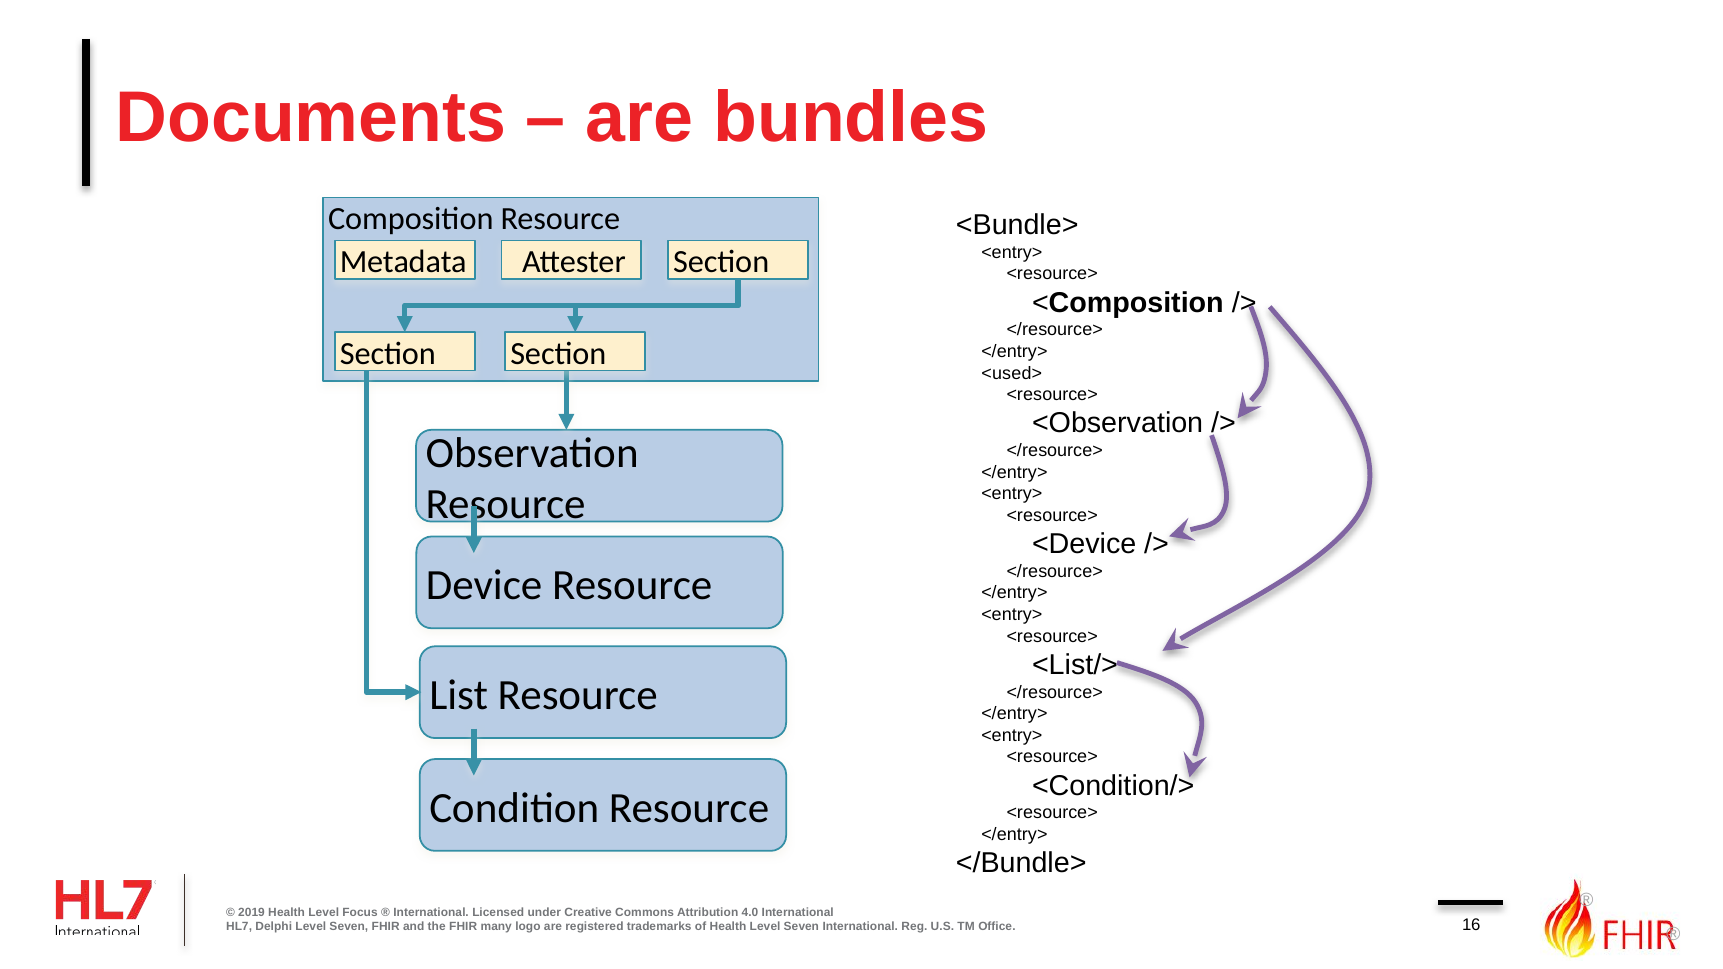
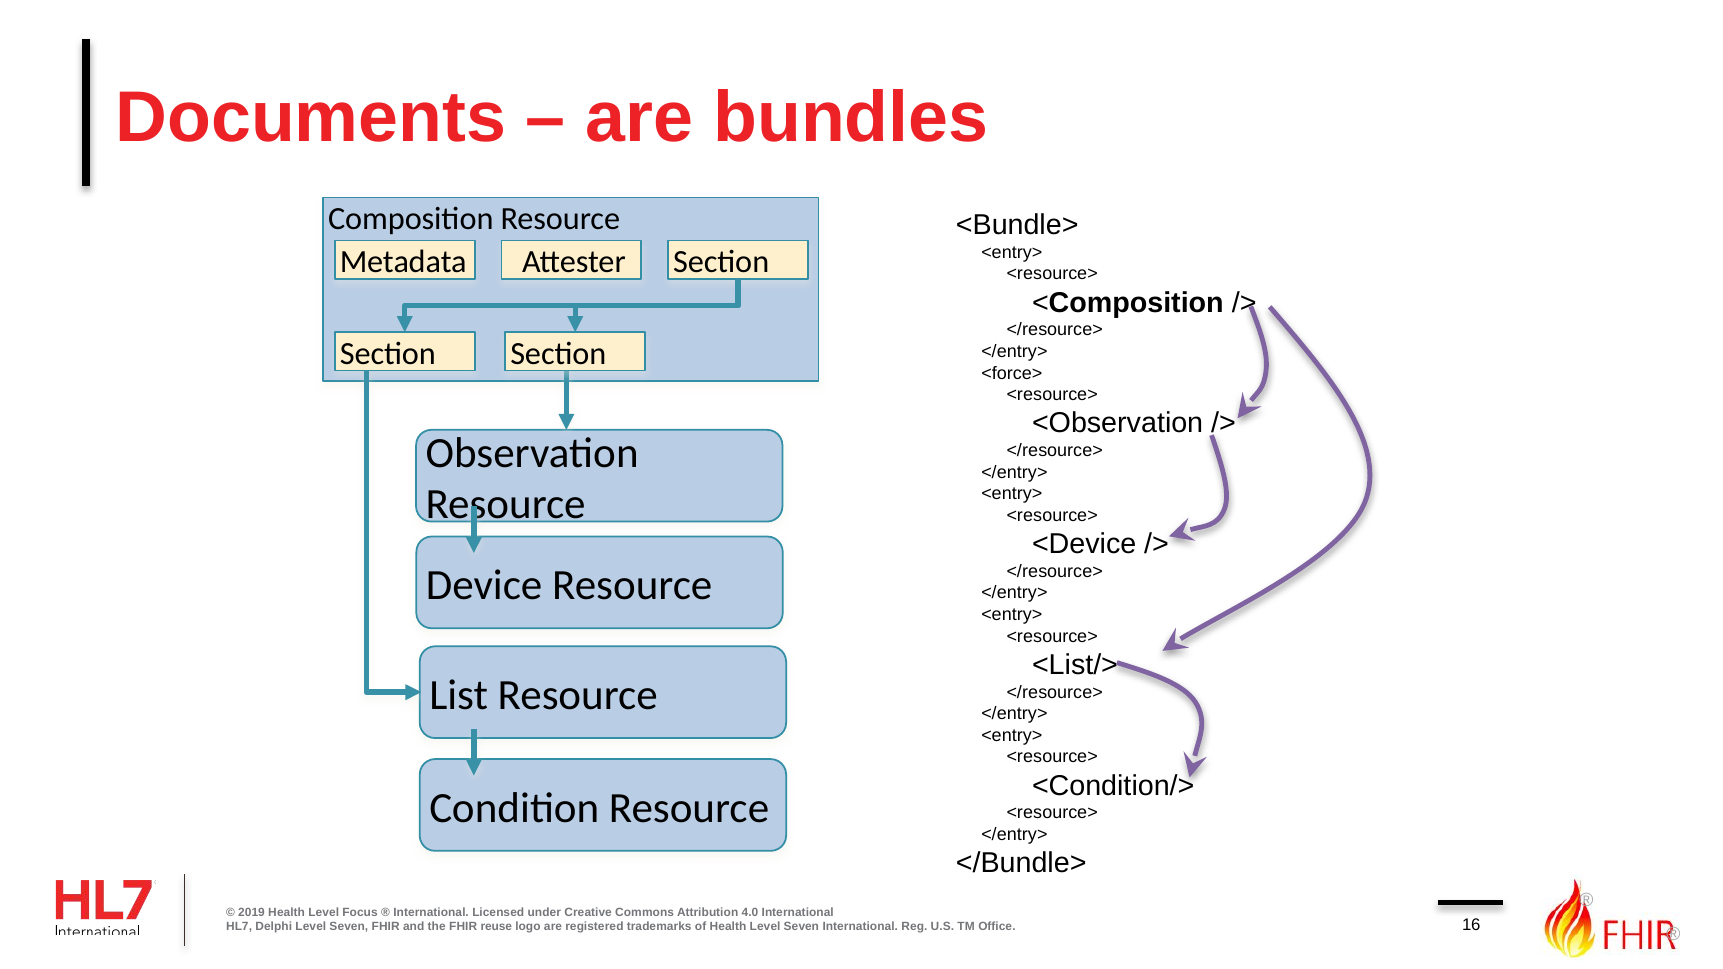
<used>: <used> -> <force>
many: many -> reuse
